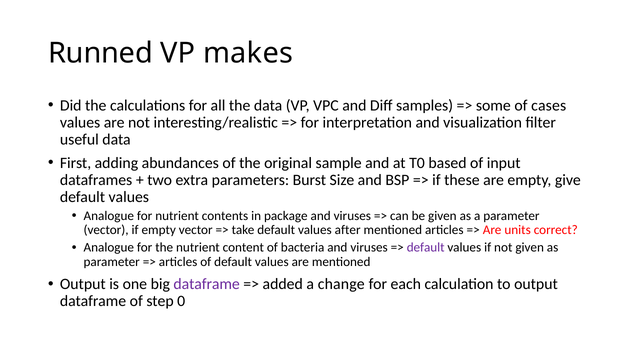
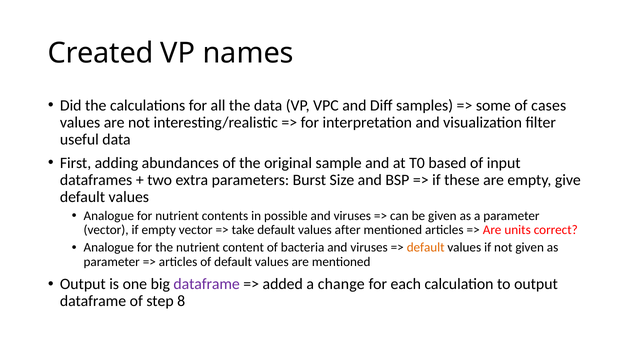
Runned: Runned -> Created
makes: makes -> names
package: package -> possible
default at (426, 248) colour: purple -> orange
0: 0 -> 8
